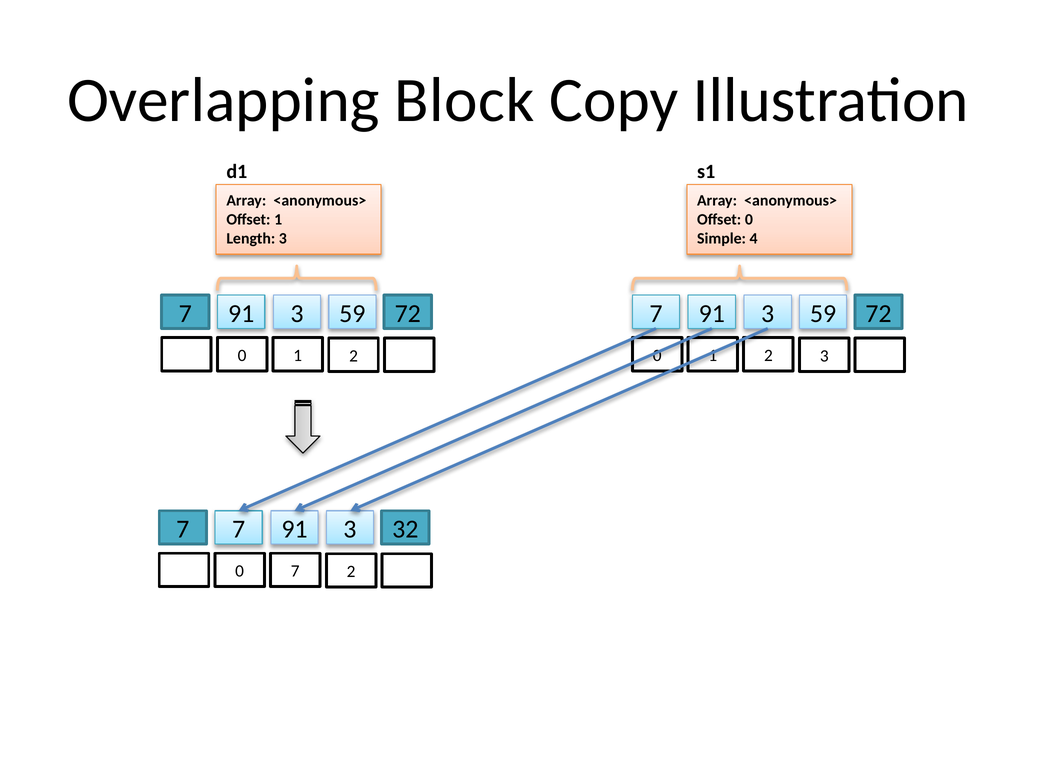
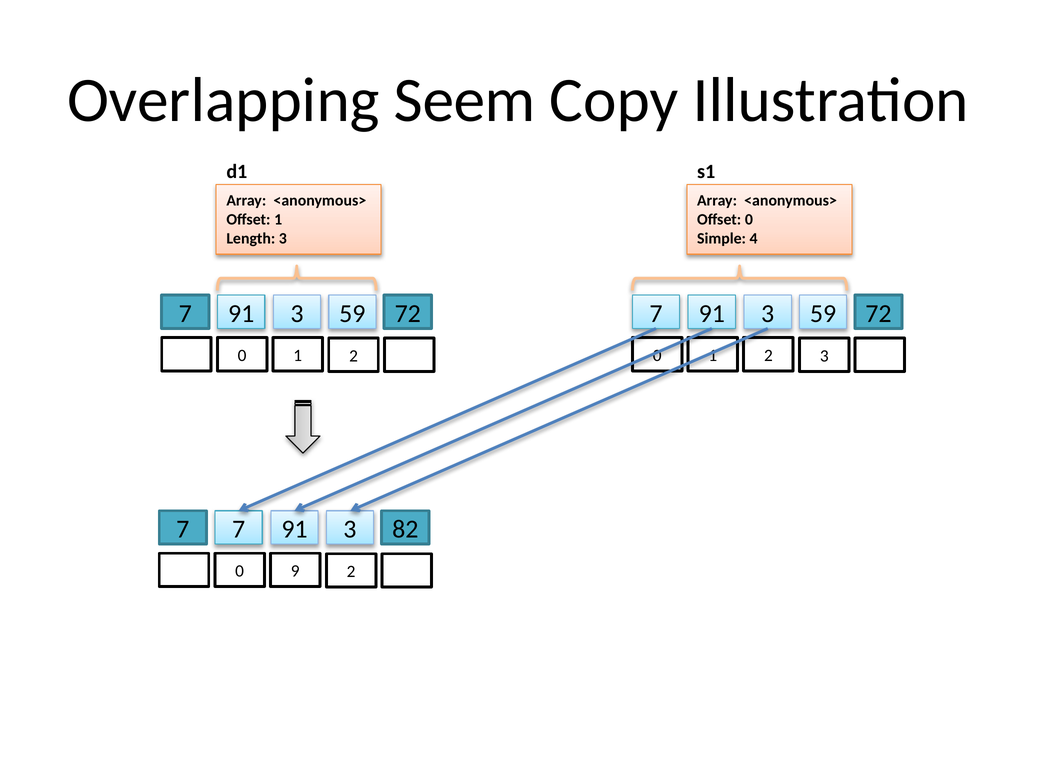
Block: Block -> Seem
32: 32 -> 82
0 7: 7 -> 9
